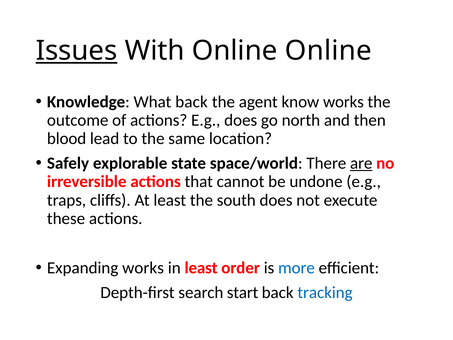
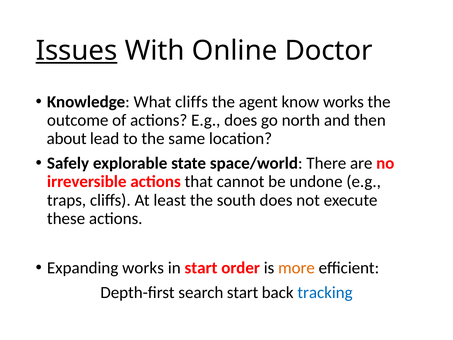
Online Online: Online -> Doctor
What back: back -> cliffs
blood: blood -> about
are underline: present -> none
in least: least -> start
more colour: blue -> orange
